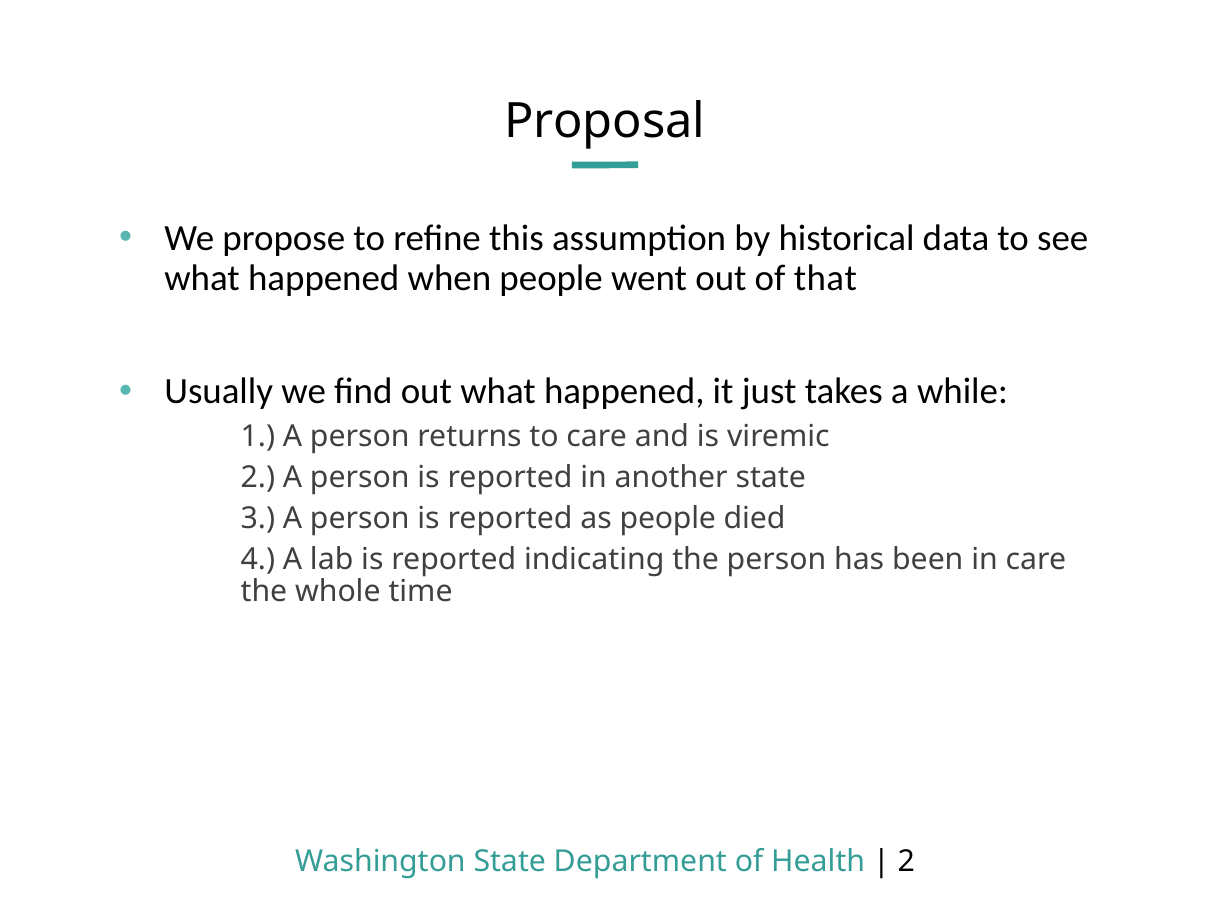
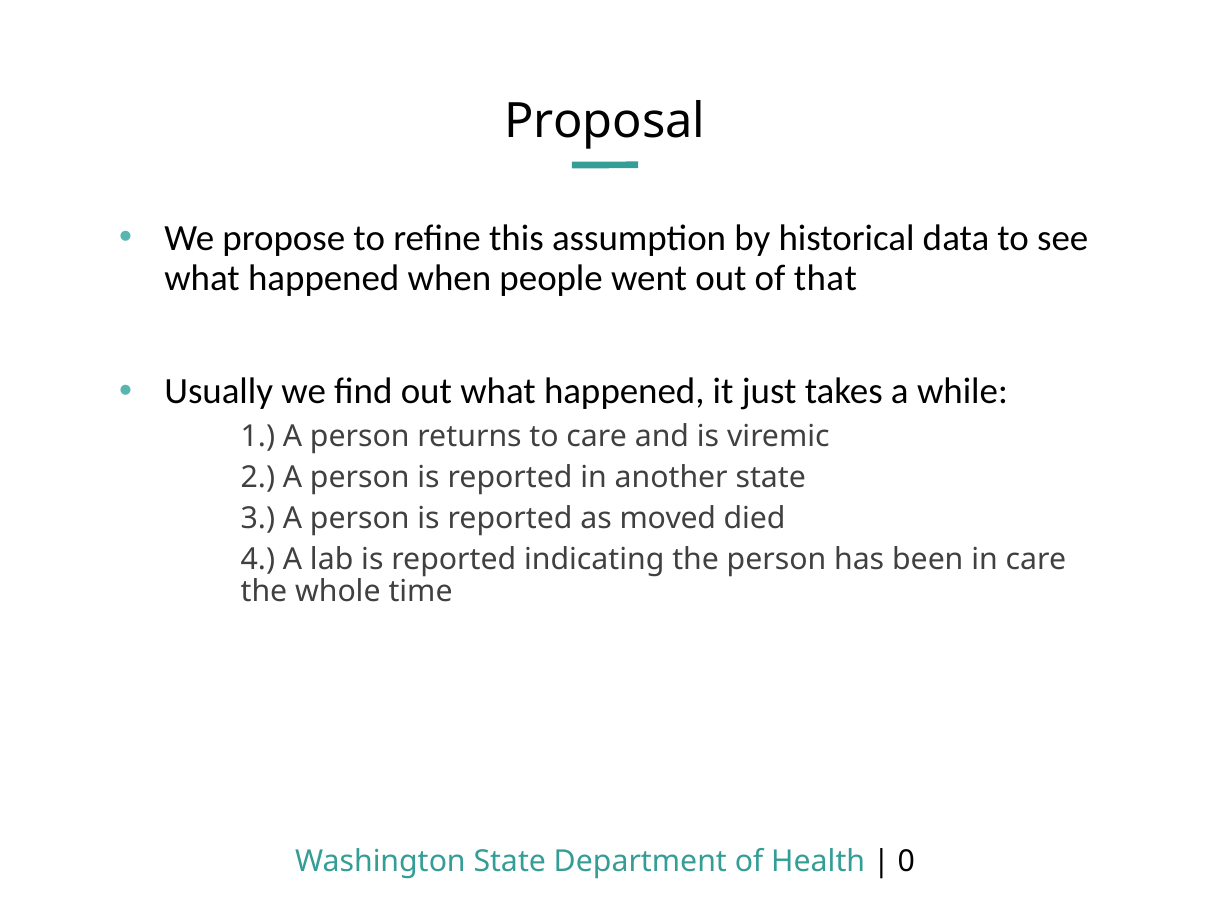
as people: people -> moved
2 at (906, 862): 2 -> 0
